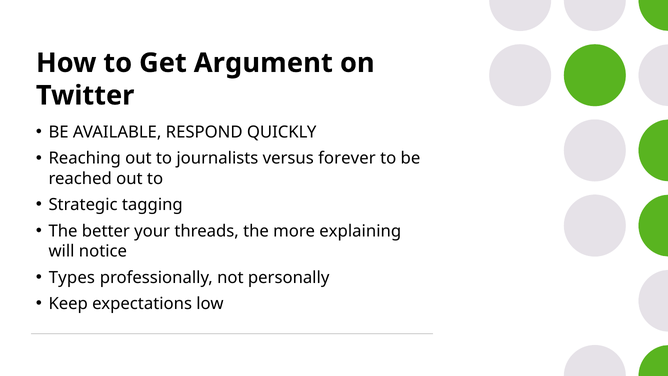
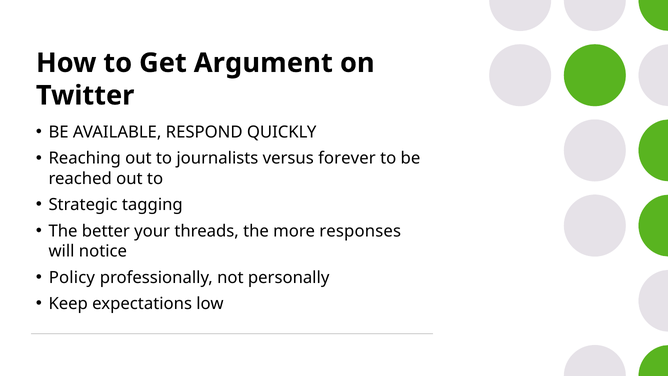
explaining: explaining -> responses
Types: Types -> Policy
